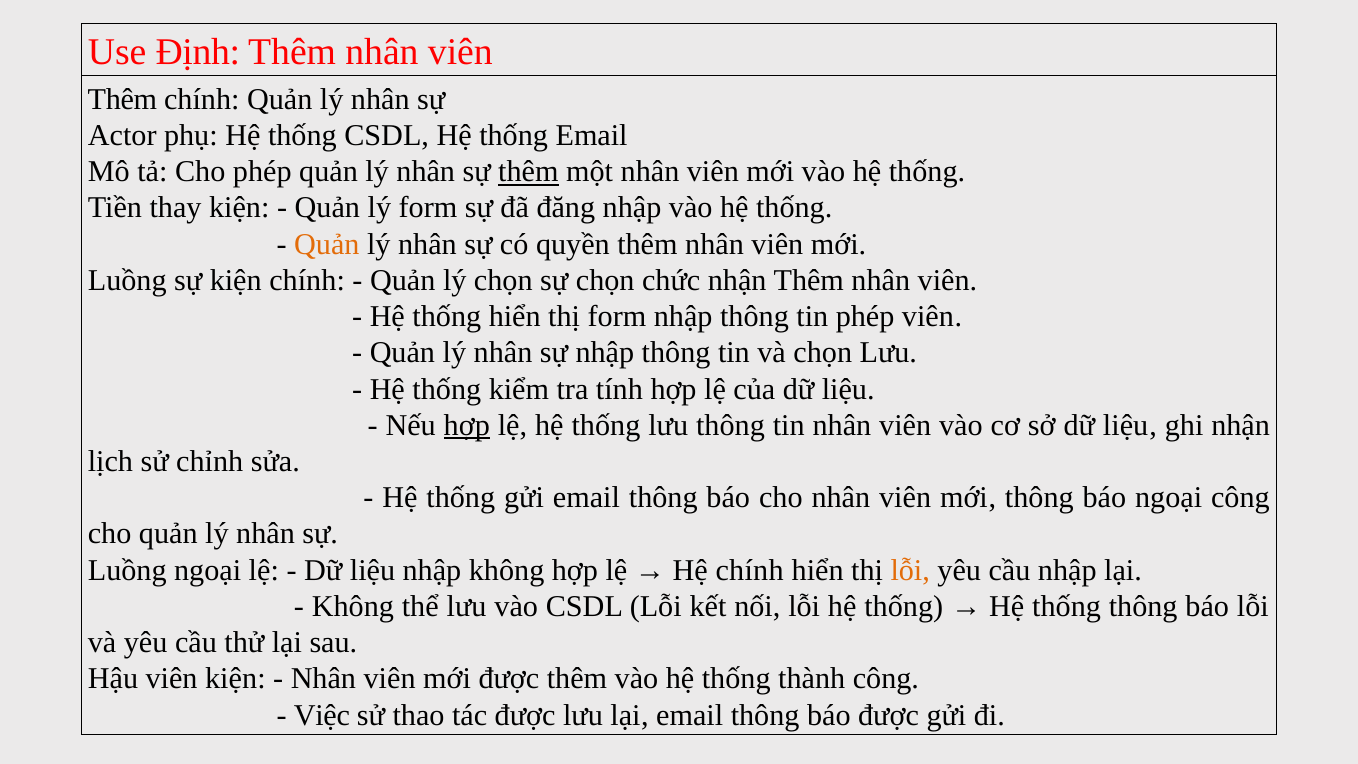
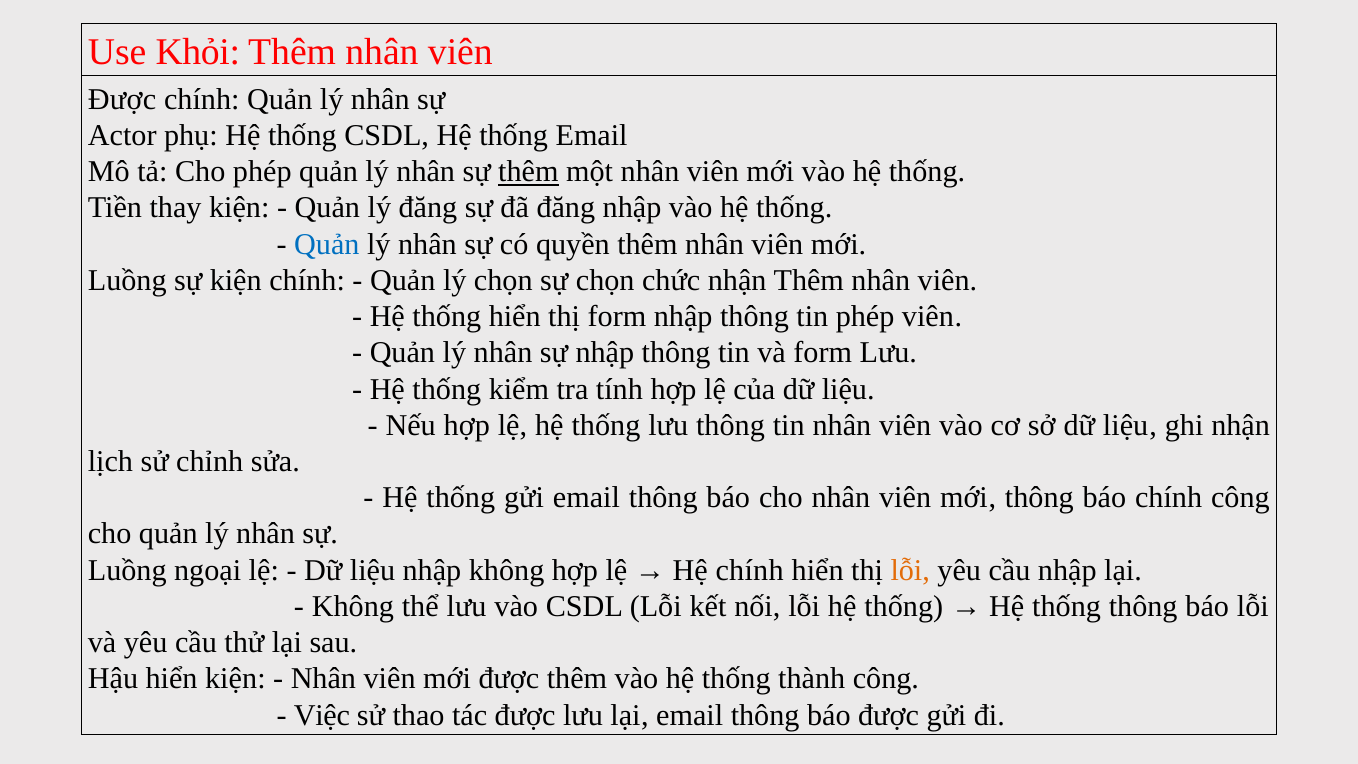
Định: Định -> Khỏi
Thêm at (122, 99): Thêm -> Được
lý form: form -> đăng
Quản at (327, 244) colour: orange -> blue
và chọn: chọn -> form
hợp at (467, 425) underline: present -> none
báo ngoại: ngoại -> chính
Hậu viên: viên -> hiển
